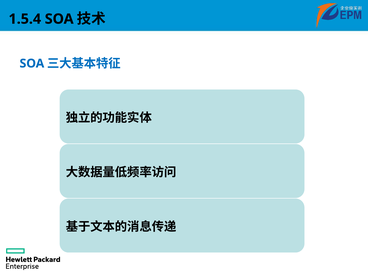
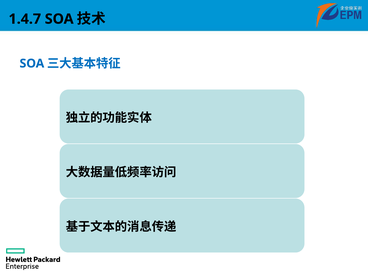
1.5.4: 1.5.4 -> 1.4.7
